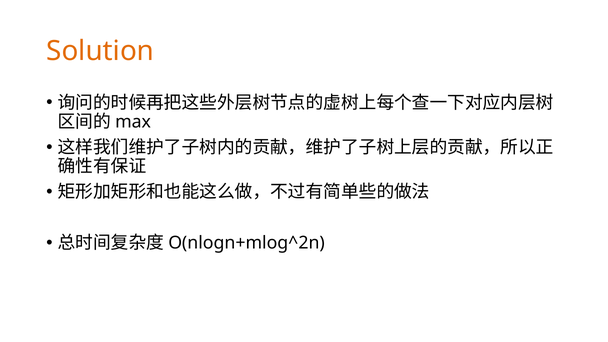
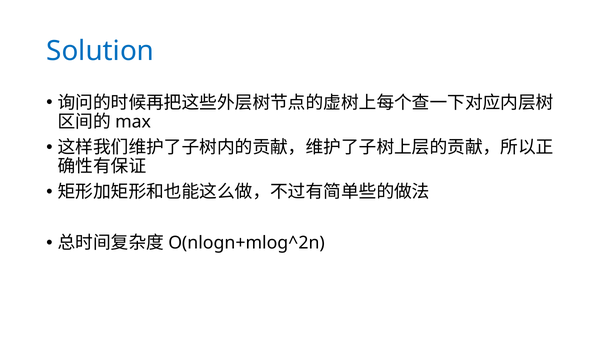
Solution colour: orange -> blue
